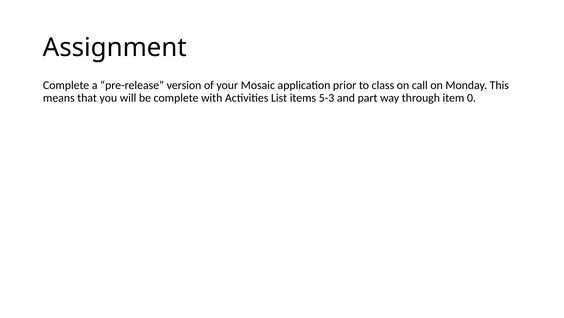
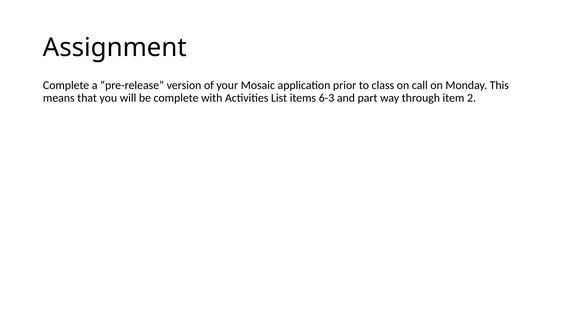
5-3: 5-3 -> 6-3
0: 0 -> 2
